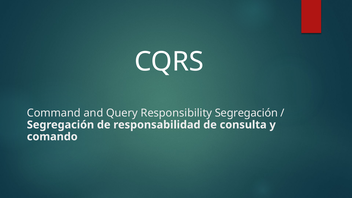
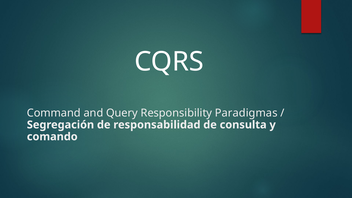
Responsibility Segregación: Segregación -> Paradigmas
